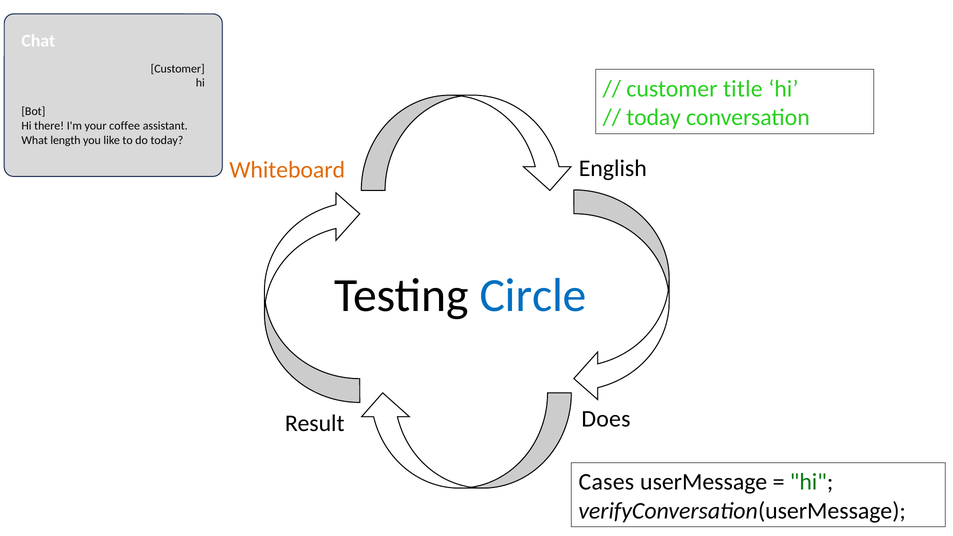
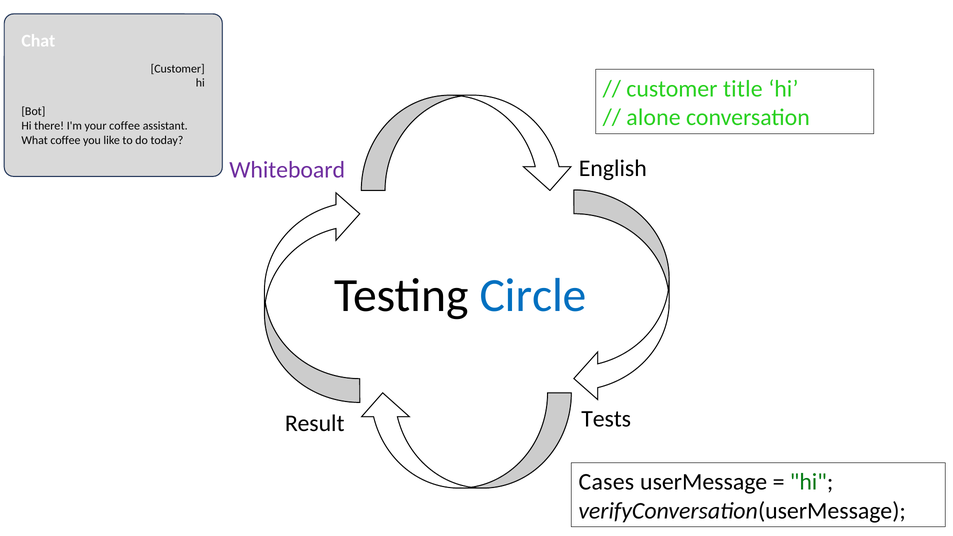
today at (654, 118): today -> alone
What length: length -> coffee
Whiteboard colour: orange -> purple
Does: Does -> Tests
